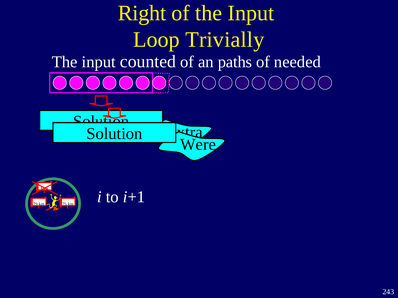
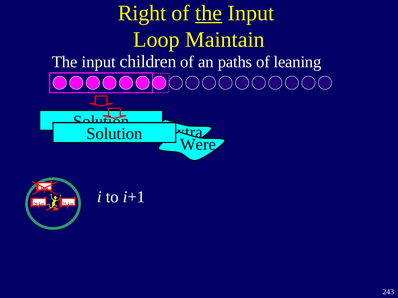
the at (209, 13) underline: none -> present
Trivially: Trivially -> Maintain
counted: counted -> children
needed: needed -> leaning
